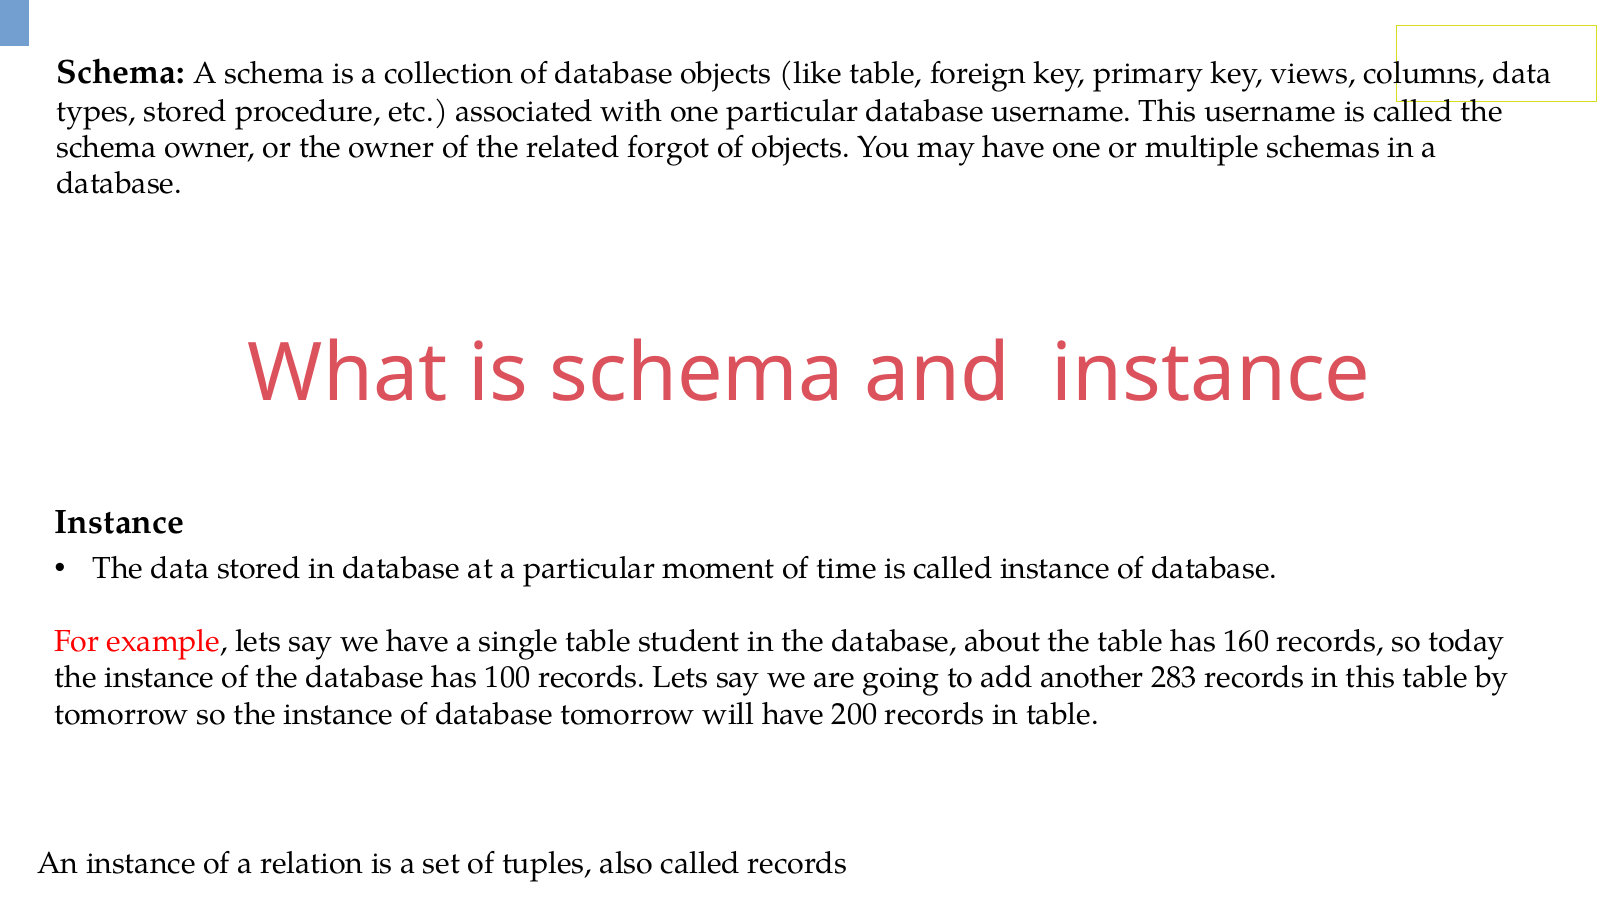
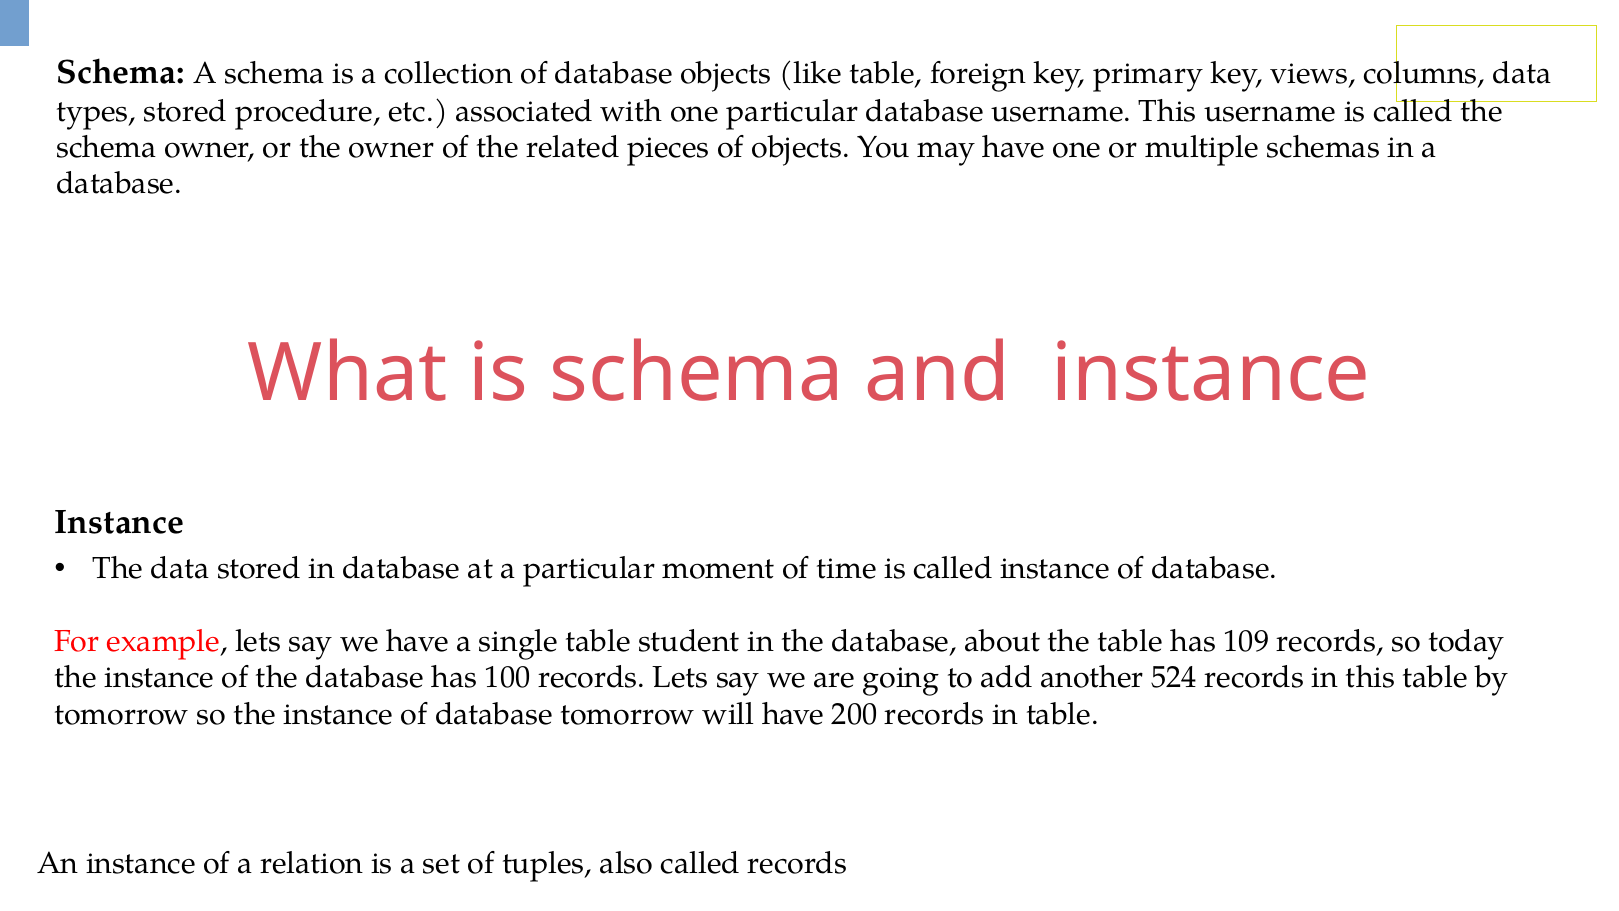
forgot: forgot -> pieces
160: 160 -> 109
283: 283 -> 524
